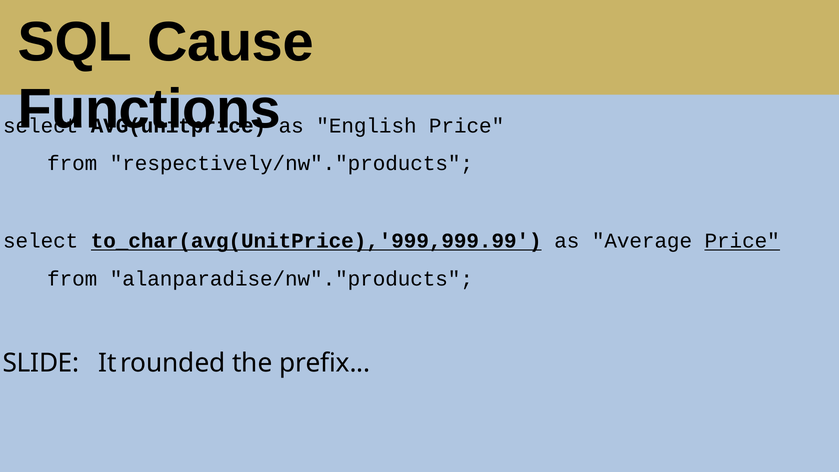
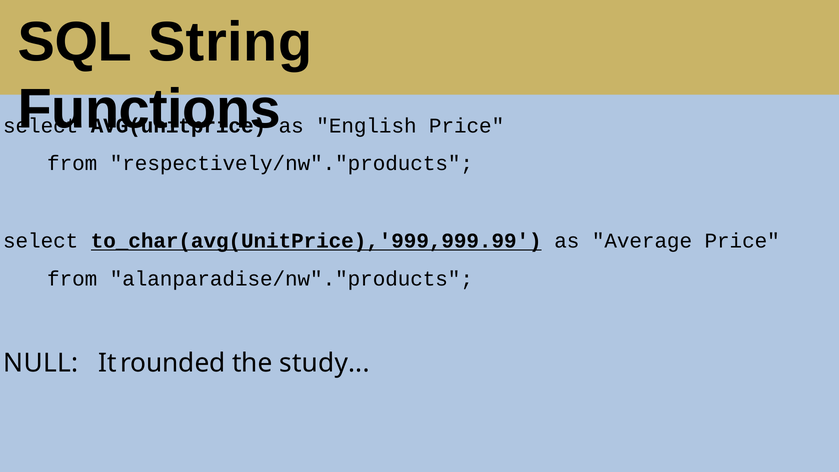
Cause: Cause -> String
Price at (742, 241) underline: present -> none
SLIDE: SLIDE -> NULL
prefix: prefix -> study
